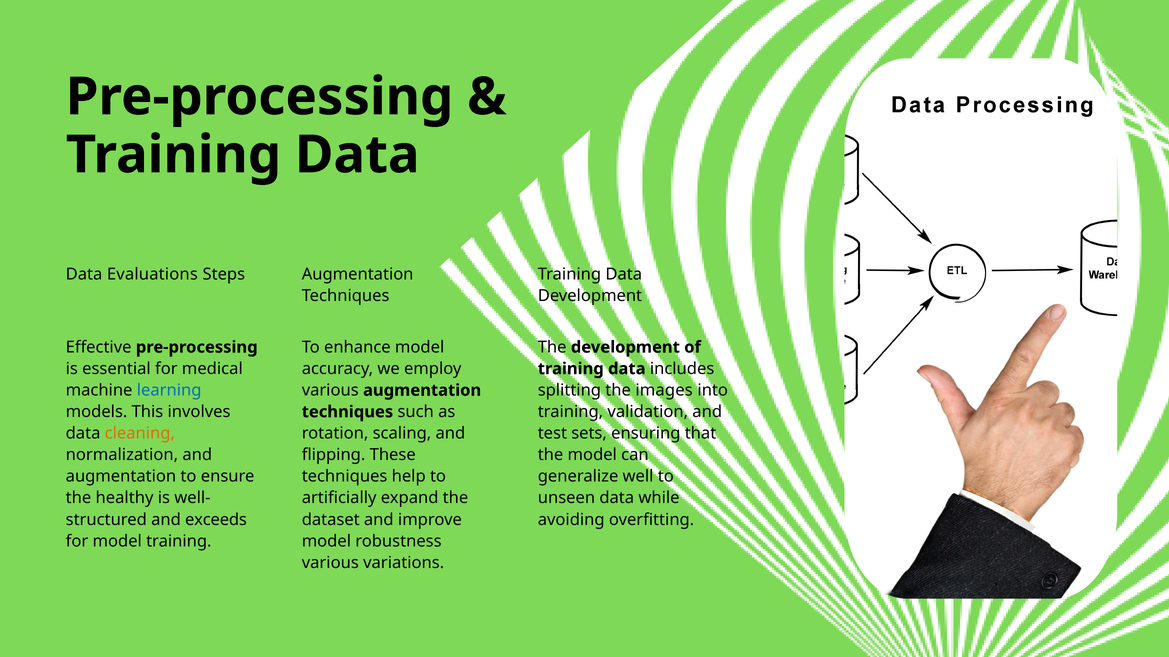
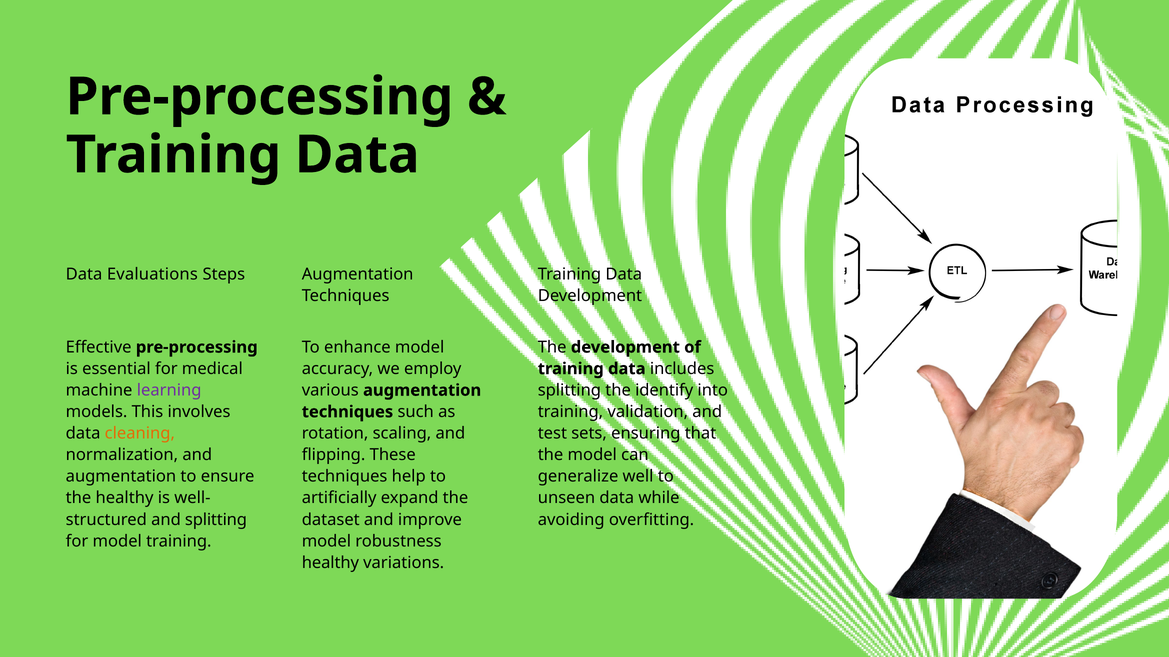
learning colour: blue -> purple
images: images -> identify
and exceeds: exceeds -> splitting
various at (330, 563): various -> healthy
